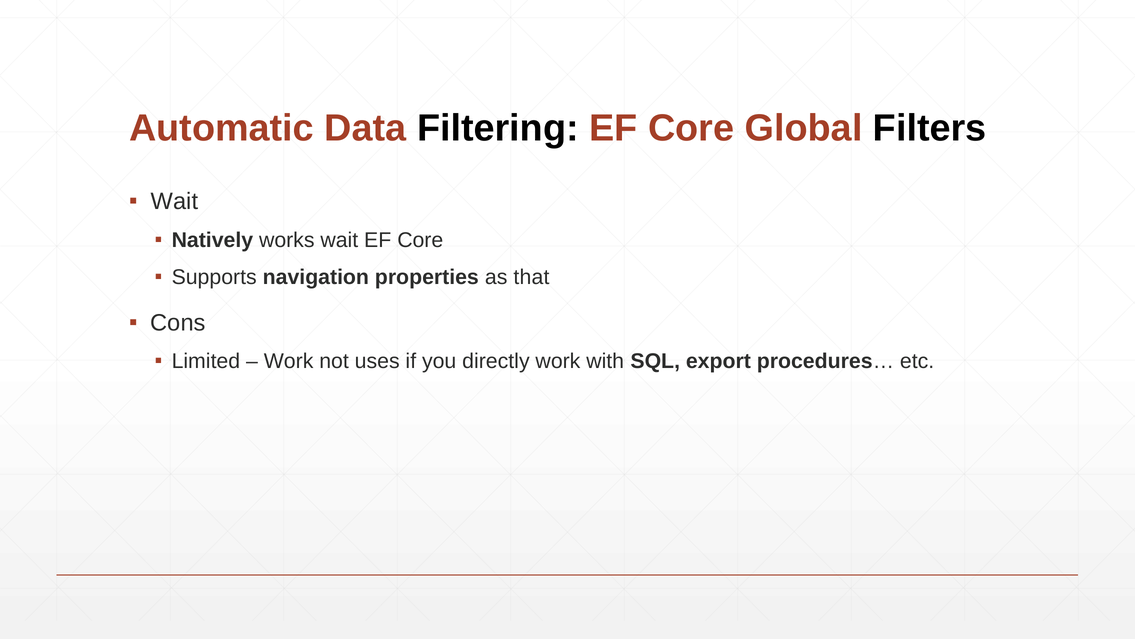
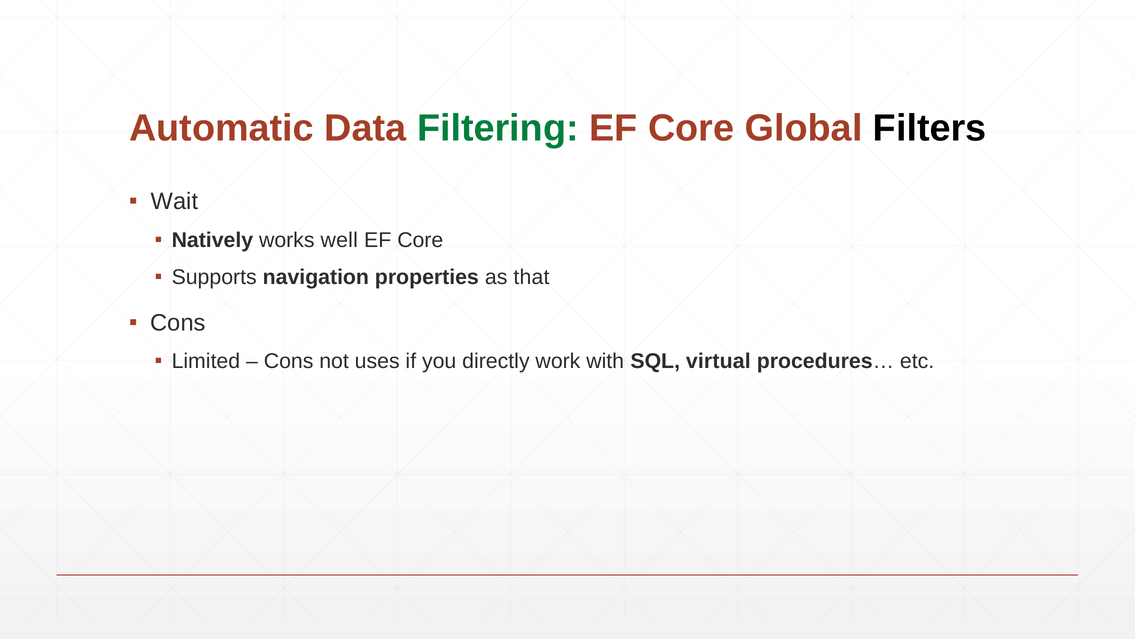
Filtering colour: black -> green
works wait: wait -> well
Work at (289, 361): Work -> Cons
export: export -> virtual
